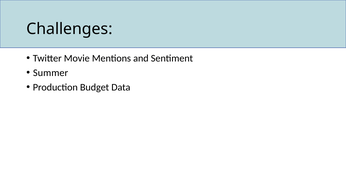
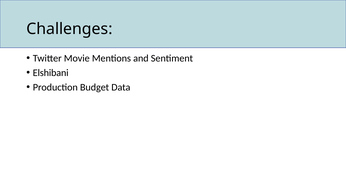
Summer: Summer -> Elshibani
